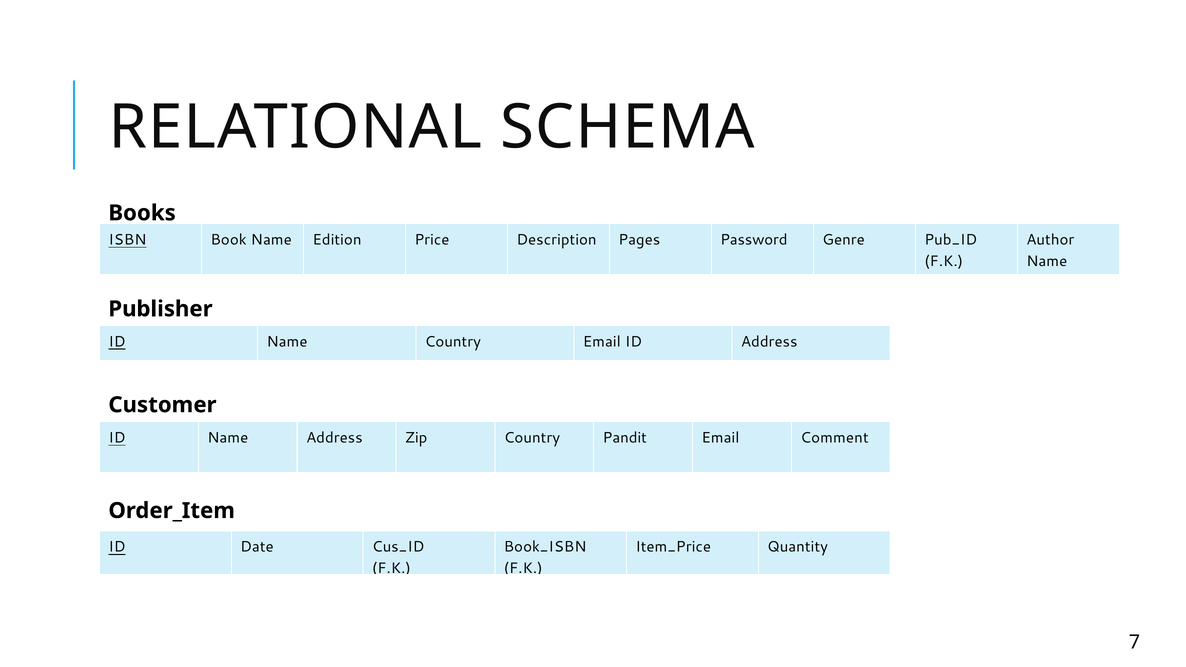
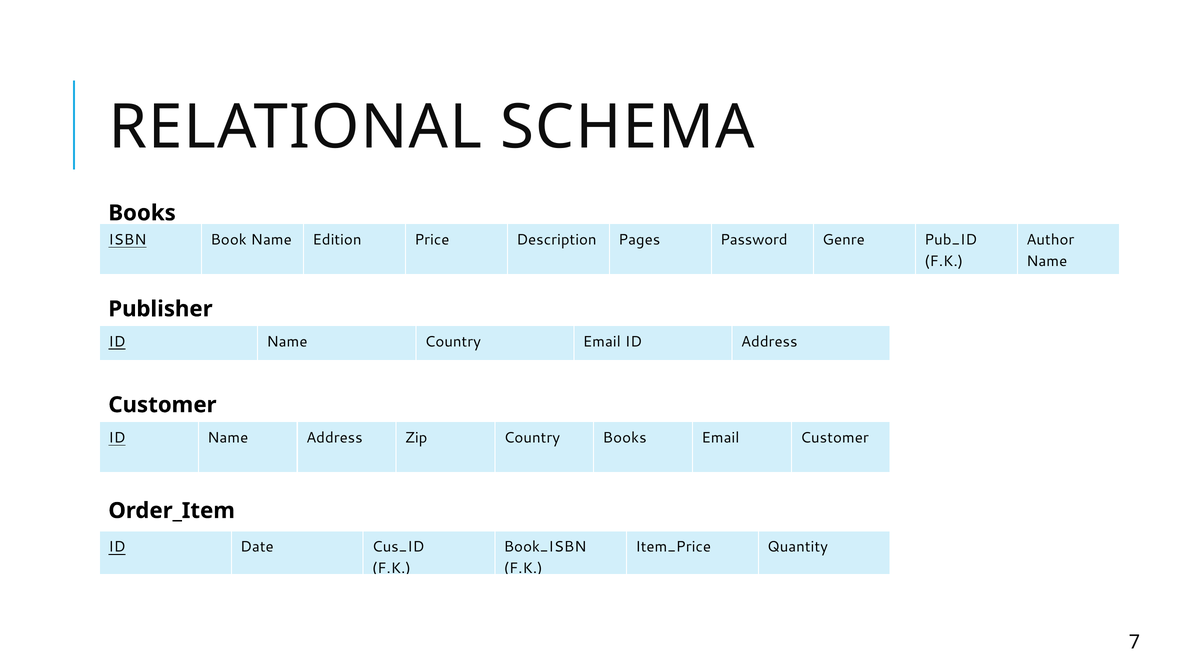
Country Pandit: Pandit -> Books
Email Comment: Comment -> Customer
